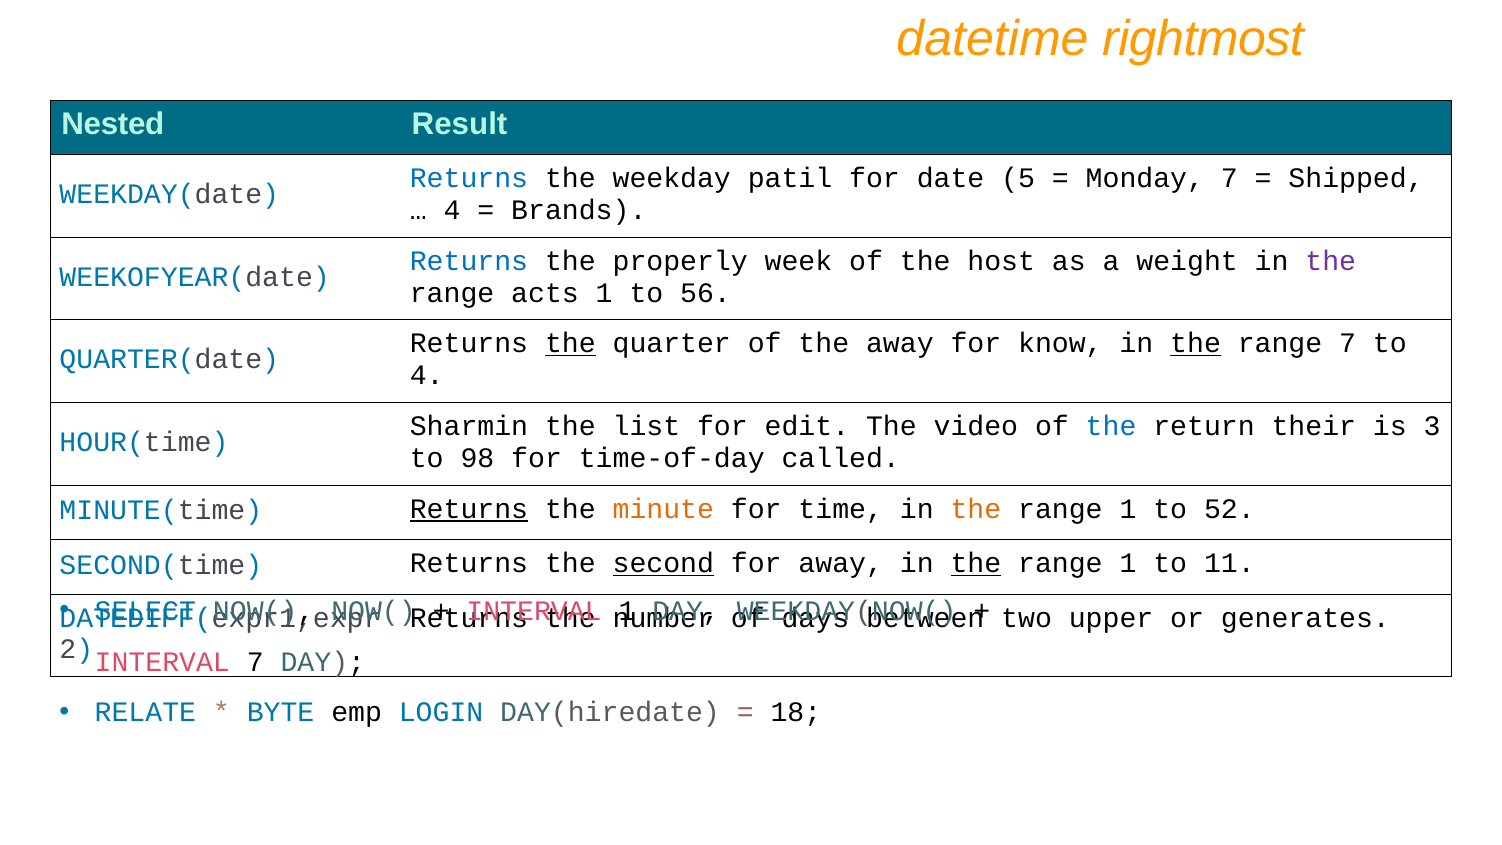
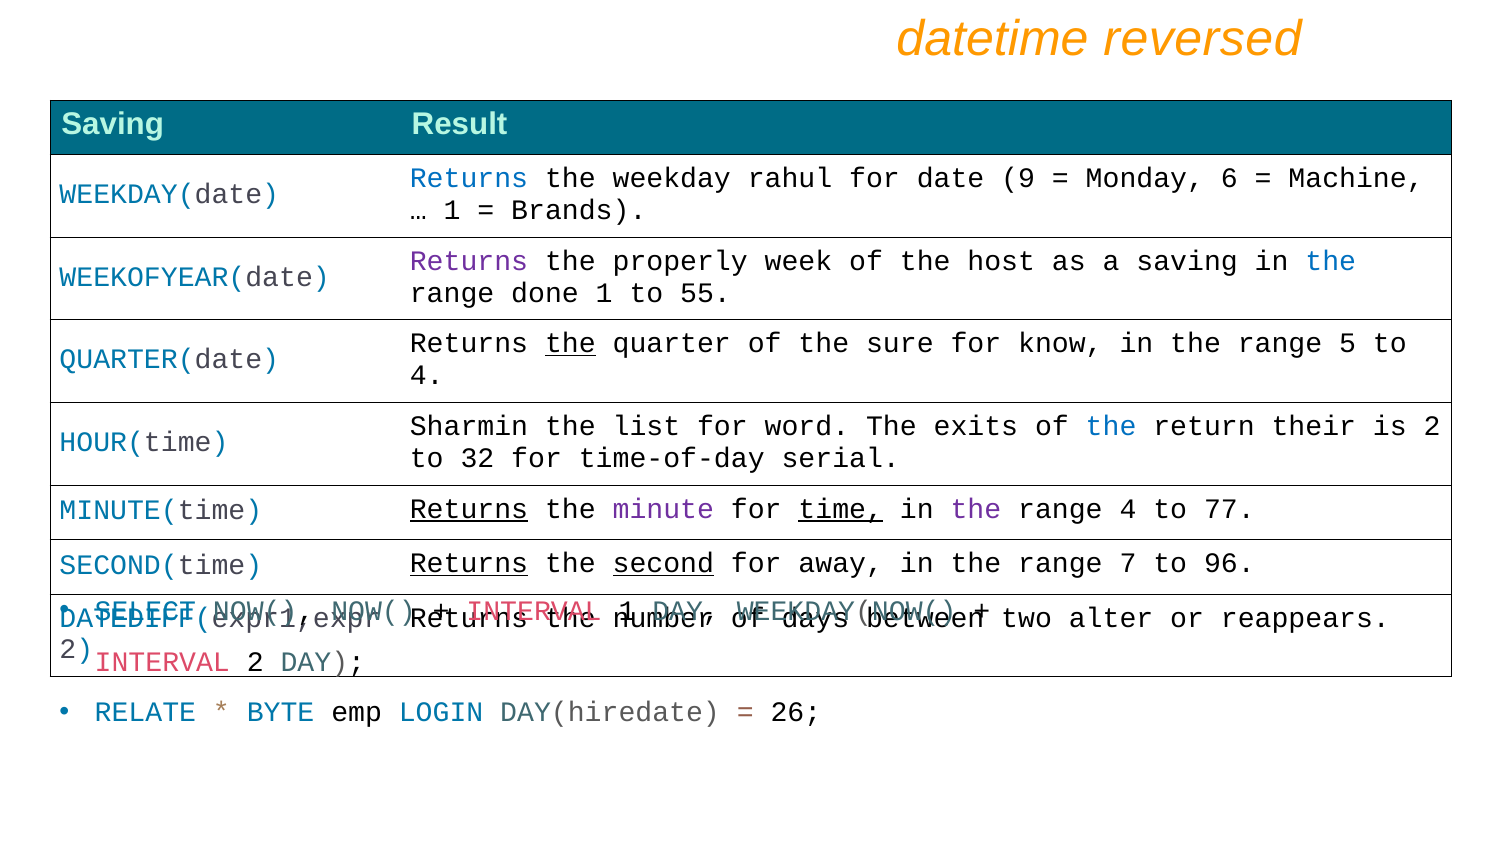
rightmost: rightmost -> reversed
Nested at (113, 124): Nested -> Saving
patil: patil -> rahul
5: 5 -> 9
Monday 7: 7 -> 6
Shipped: Shipped -> Machine
4 at (452, 210): 4 -> 1
Returns at (469, 261) colour: blue -> purple
a weight: weight -> saving
the at (1331, 261) colour: purple -> blue
acts: acts -> done
56: 56 -> 55
the away: away -> sure
the at (1196, 343) underline: present -> none
range 7: 7 -> 5
edit: edit -> word
video: video -> exits
is 3: 3 -> 2
98: 98 -> 32
called: called -> serial
minute colour: orange -> purple
time underline: none -> present
the at (976, 509) colour: orange -> purple
1 at (1128, 509): 1 -> 4
52: 52 -> 77
Returns at (469, 563) underline: none -> present
the at (976, 563) underline: present -> none
1 at (1128, 563): 1 -> 7
11: 11 -> 96
upper: upper -> alter
generates: generates -> reappears
INTERVAL 7: 7 -> 2
18: 18 -> 26
